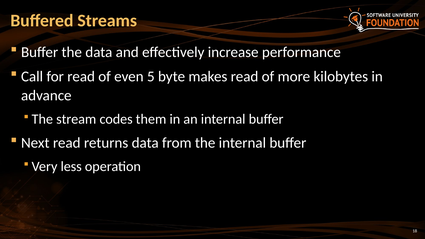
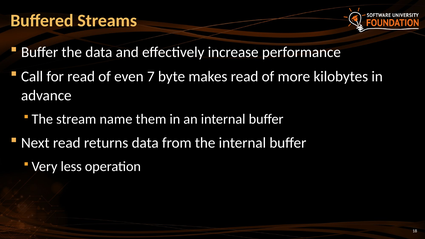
5: 5 -> 7
codes: codes -> name
